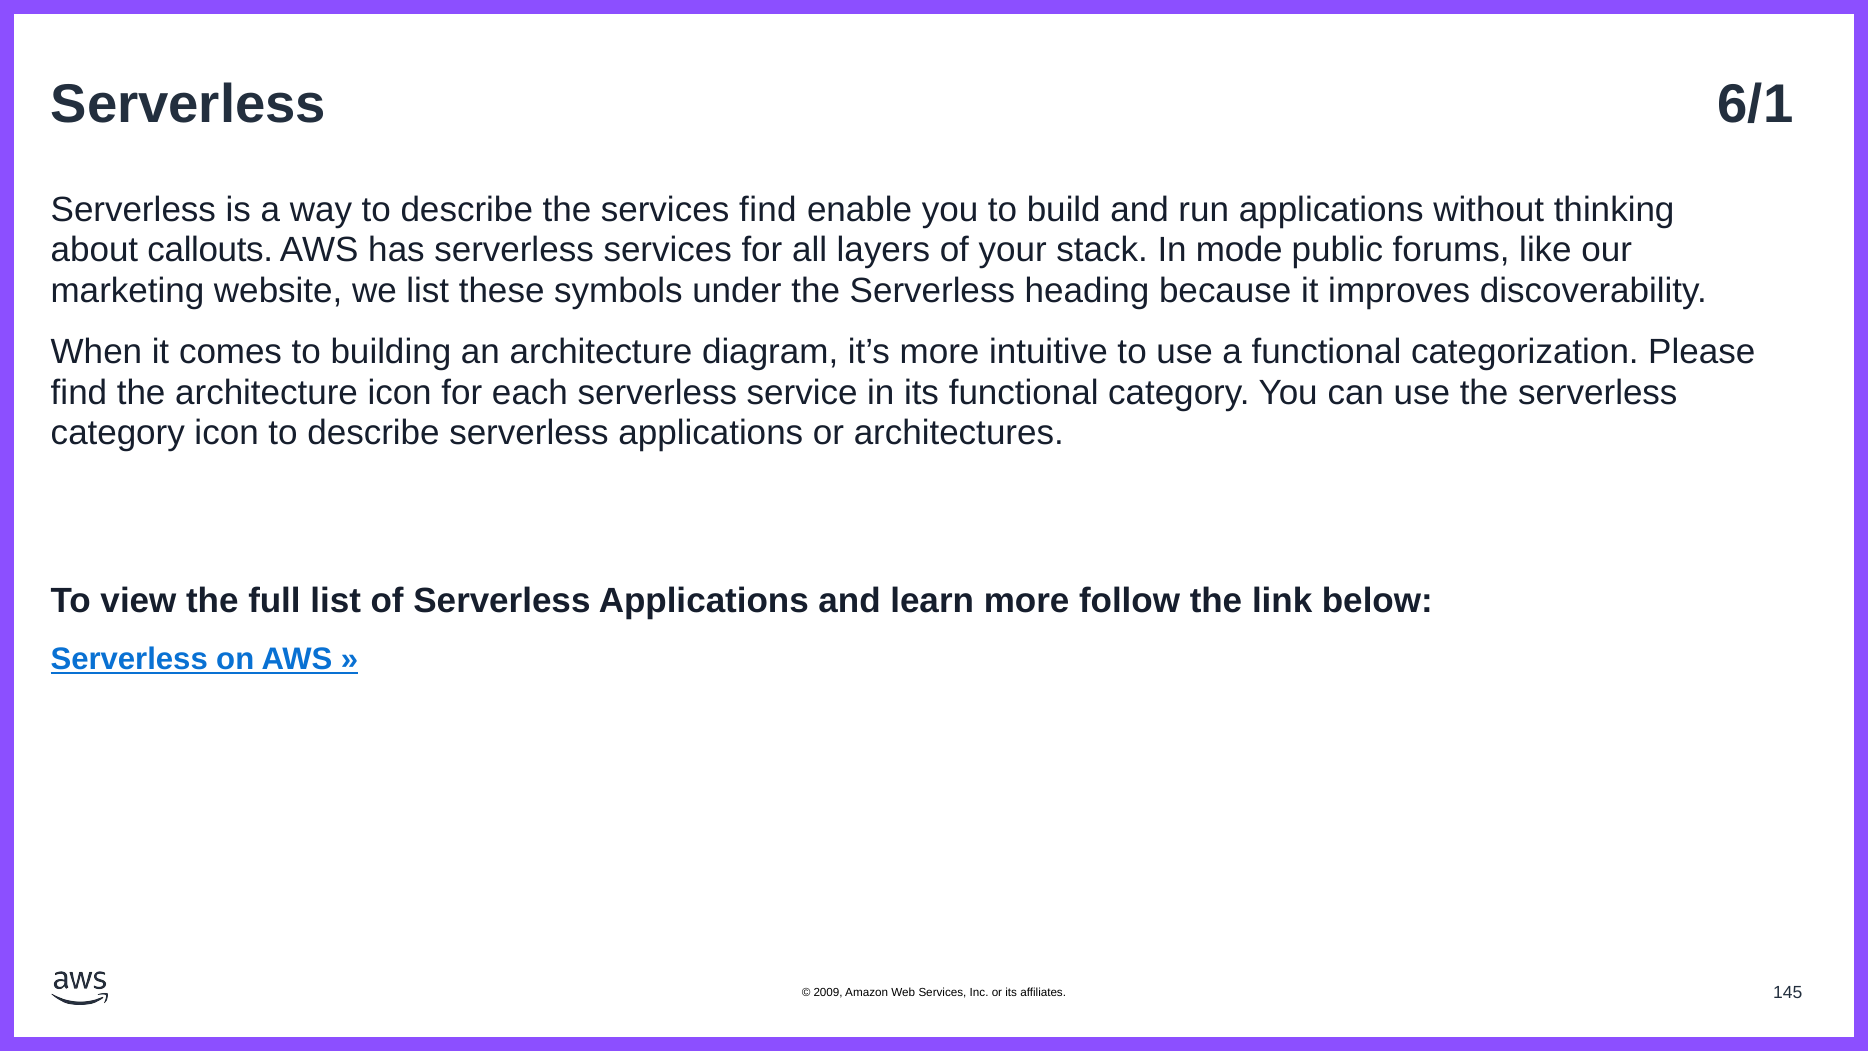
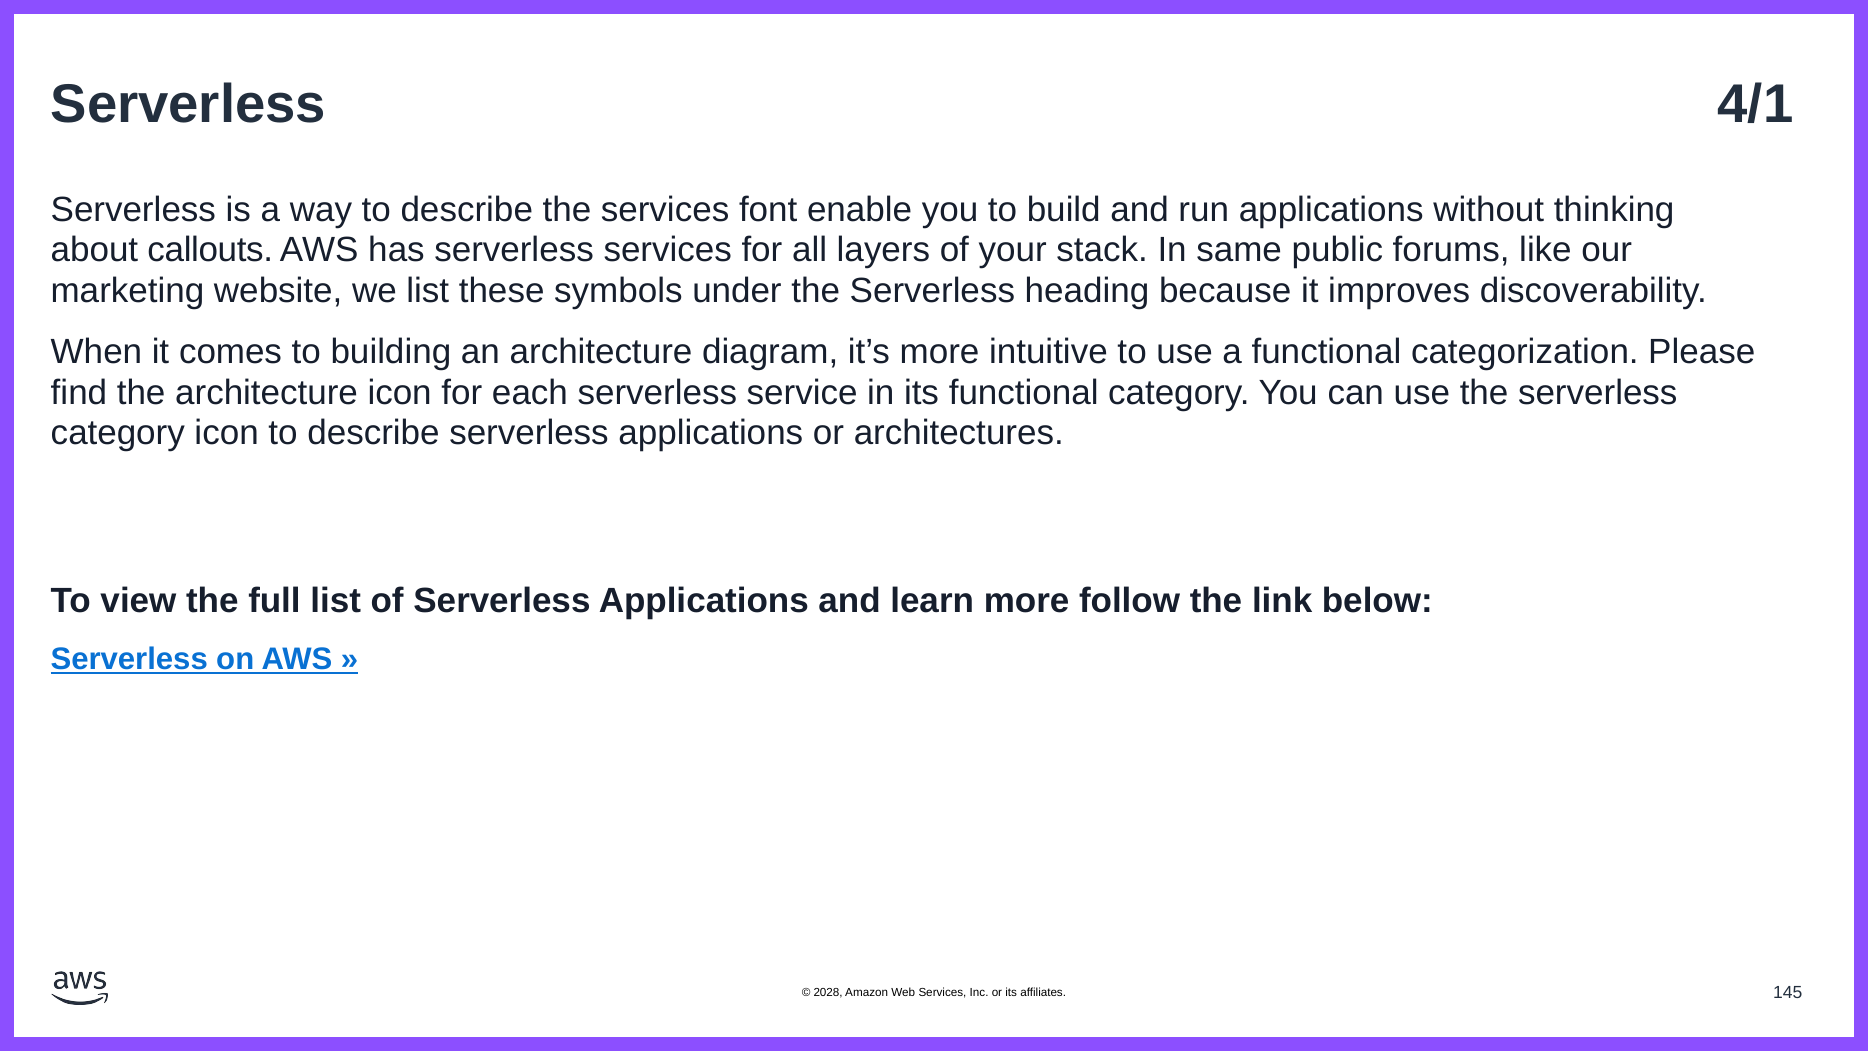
6/1: 6/1 -> 4/1
services find: find -> font
mode: mode -> same
2009: 2009 -> 2028
